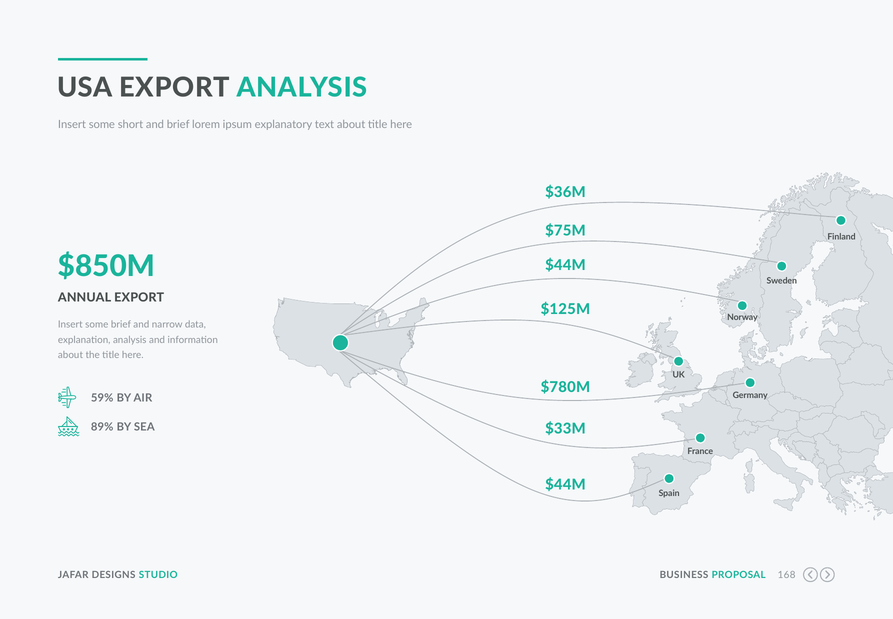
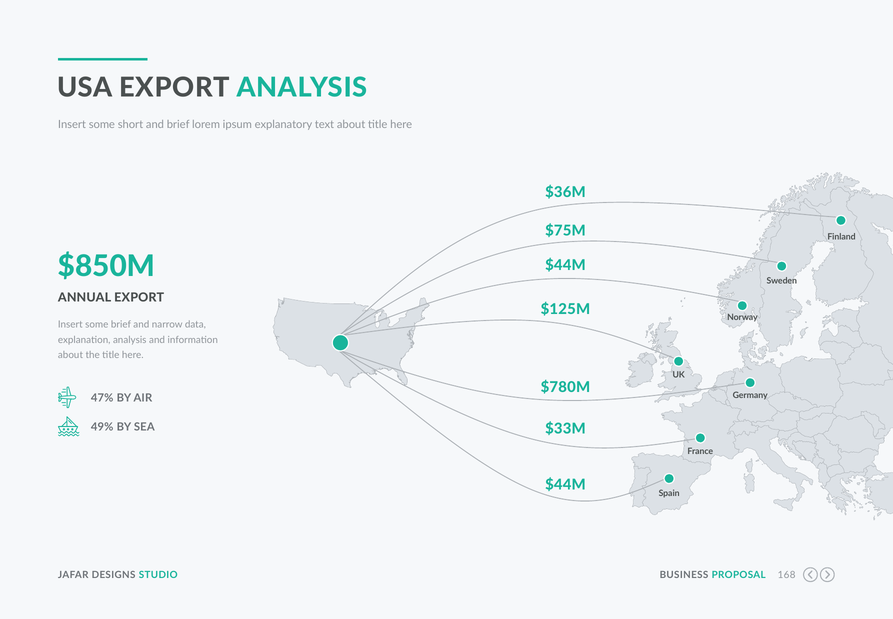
59%: 59% -> 47%
89%: 89% -> 49%
